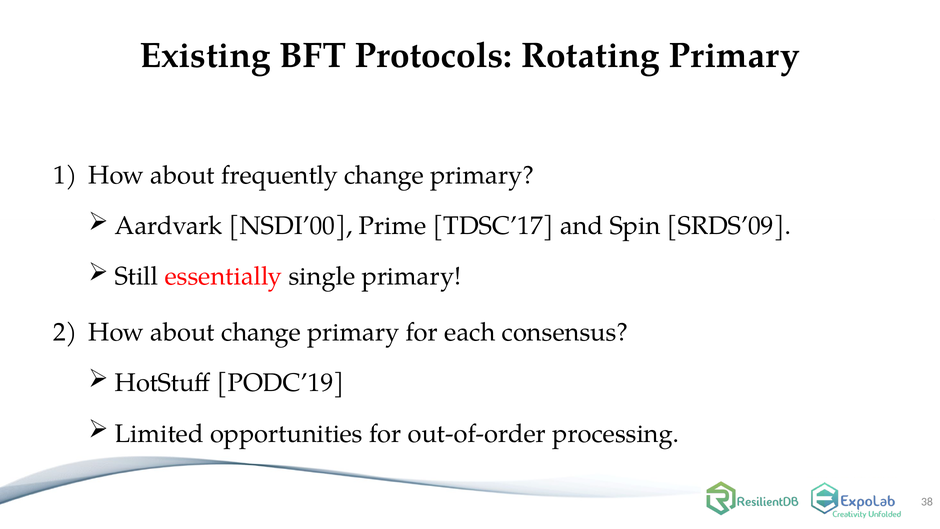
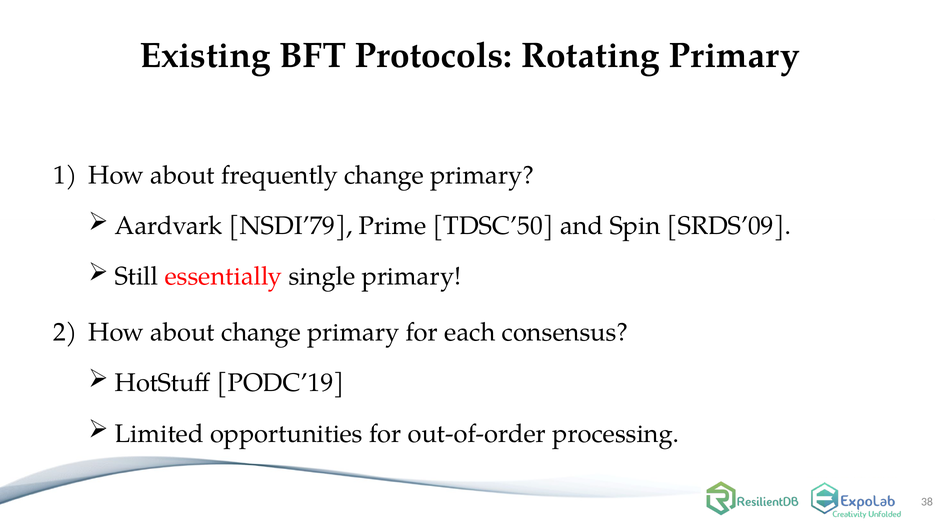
NSDI’00: NSDI’00 -> NSDI’79
TDSC’17: TDSC’17 -> TDSC’50
